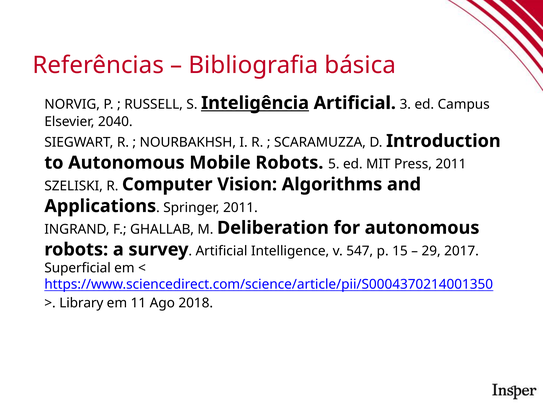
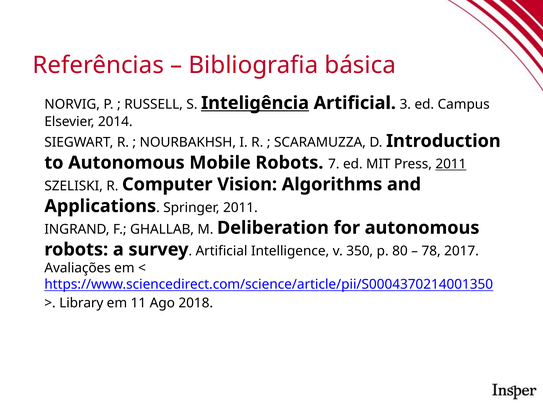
2040: 2040 -> 2014
5: 5 -> 7
2011 at (451, 164) underline: none -> present
547: 547 -> 350
15: 15 -> 80
29: 29 -> 78
Superficial: Superficial -> Avaliações
